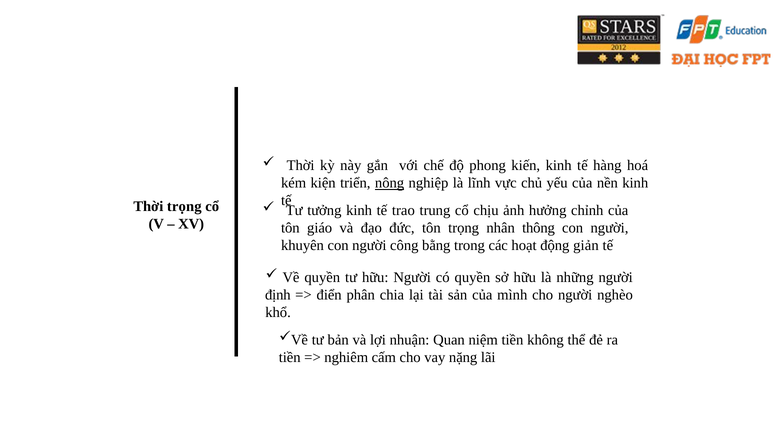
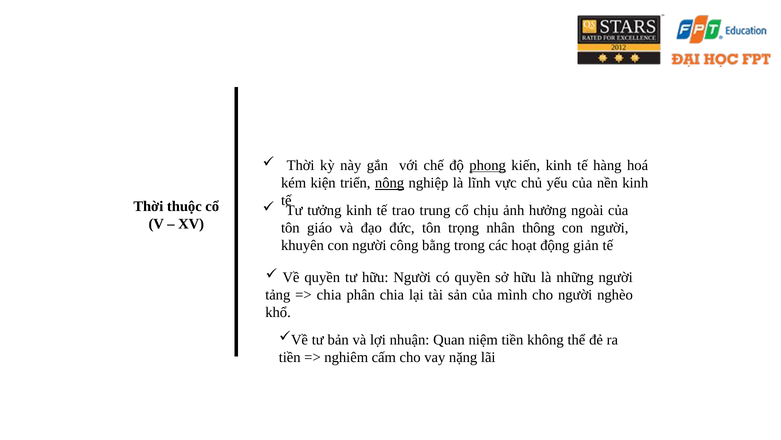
phong underline: none -> present
Thời trọng: trọng -> thuộc
chỉnh: chỉnh -> ngoài
định: định -> tảng
điển at (329, 295): điển -> chia
